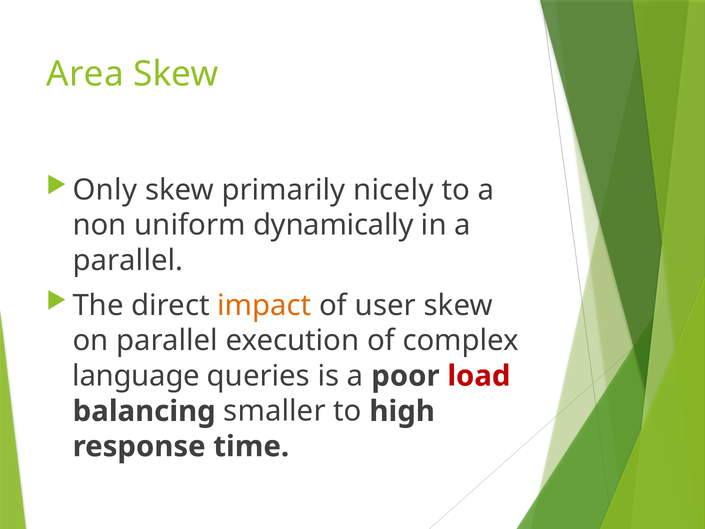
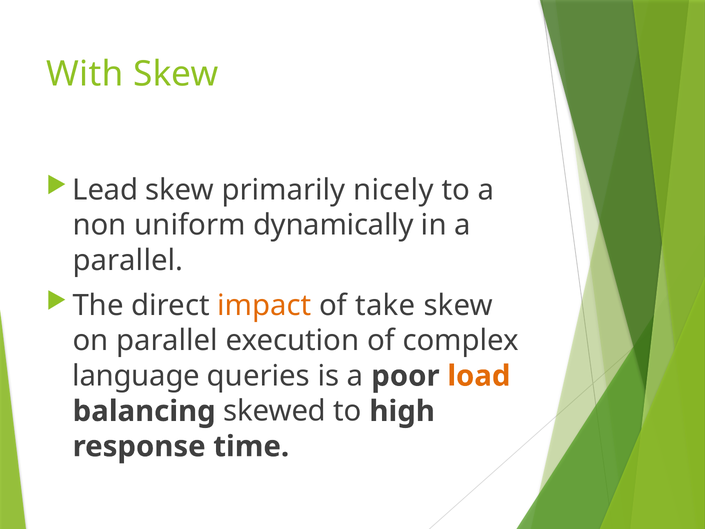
Area: Area -> With
Only: Only -> Lead
user: user -> take
load colour: red -> orange
smaller: smaller -> skewed
